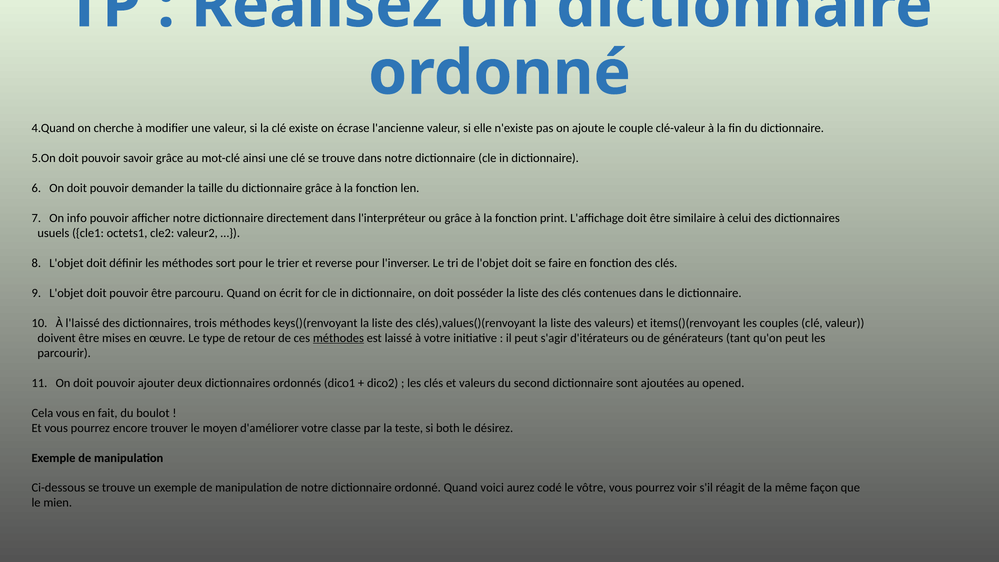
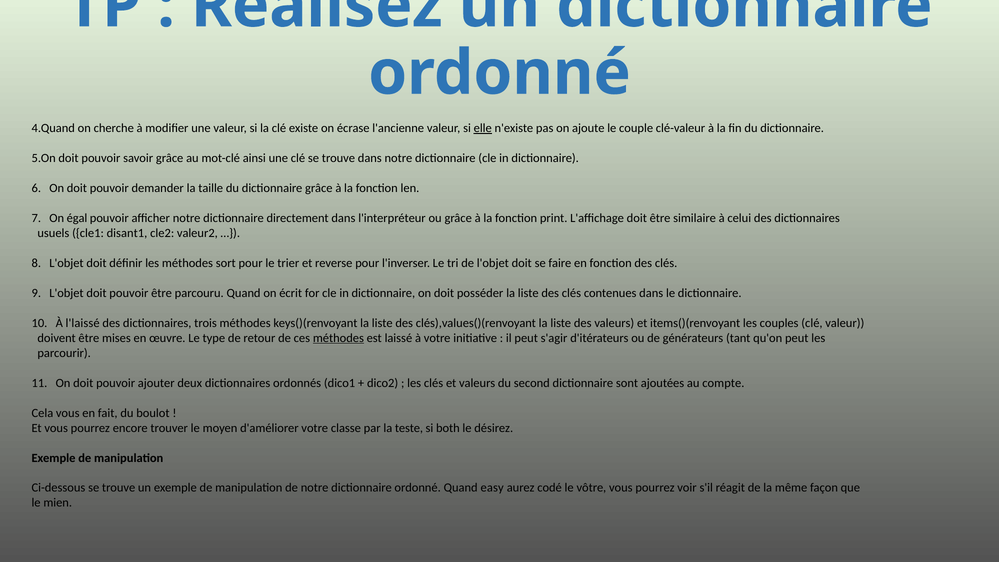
elle underline: none -> present
info: info -> égal
octets1: octets1 -> disant1
opened: opened -> compte
voici: voici -> easy
